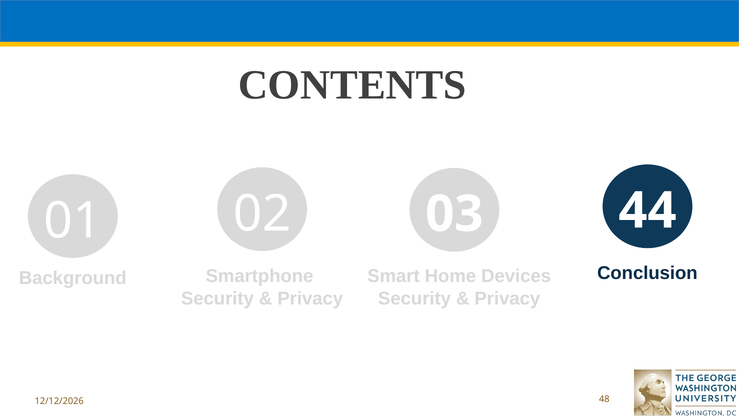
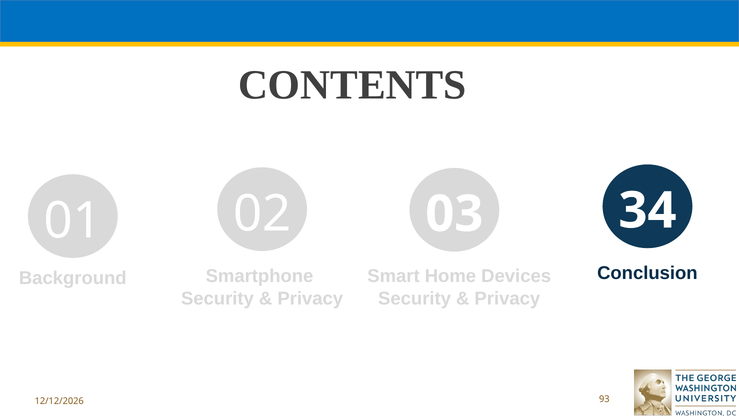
44: 44 -> 34
48: 48 -> 93
